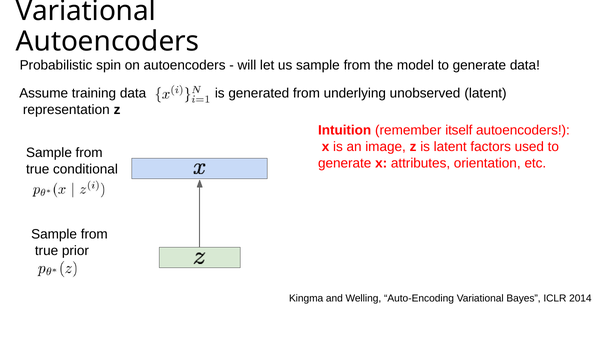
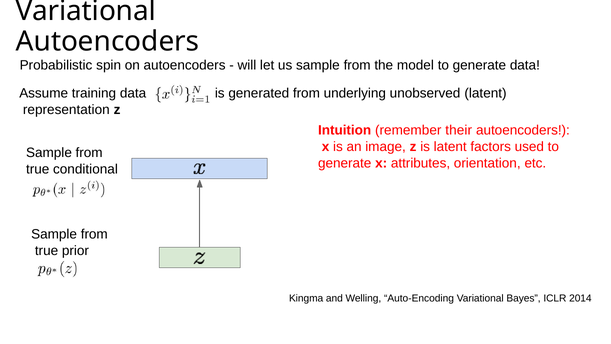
itself: itself -> their
